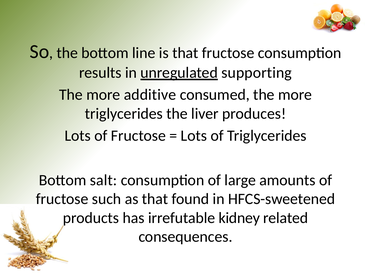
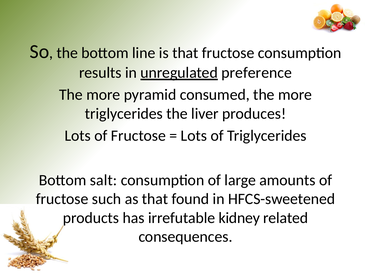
supporting: supporting -> preference
additive: additive -> pyramid
